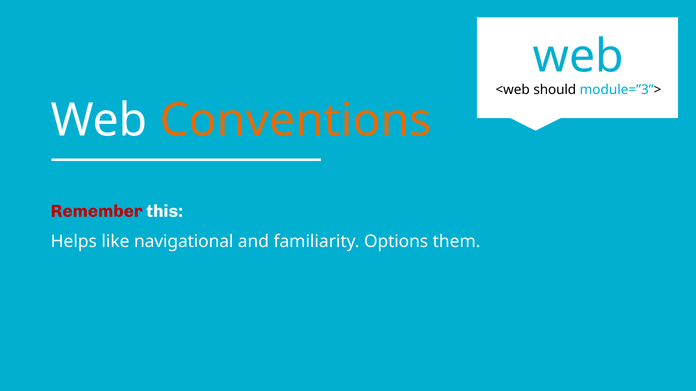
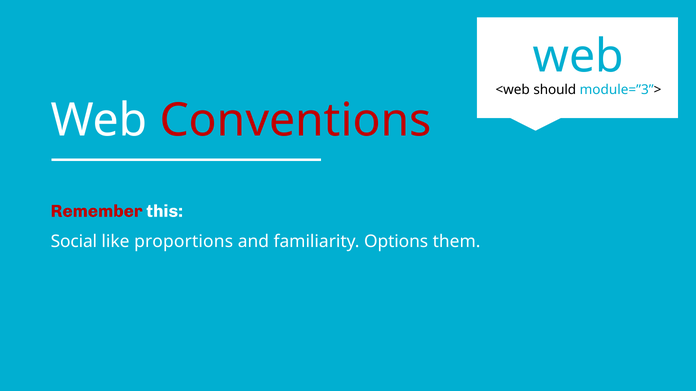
Conventions colour: orange -> red
Helps: Helps -> Social
navigational: navigational -> proportions
